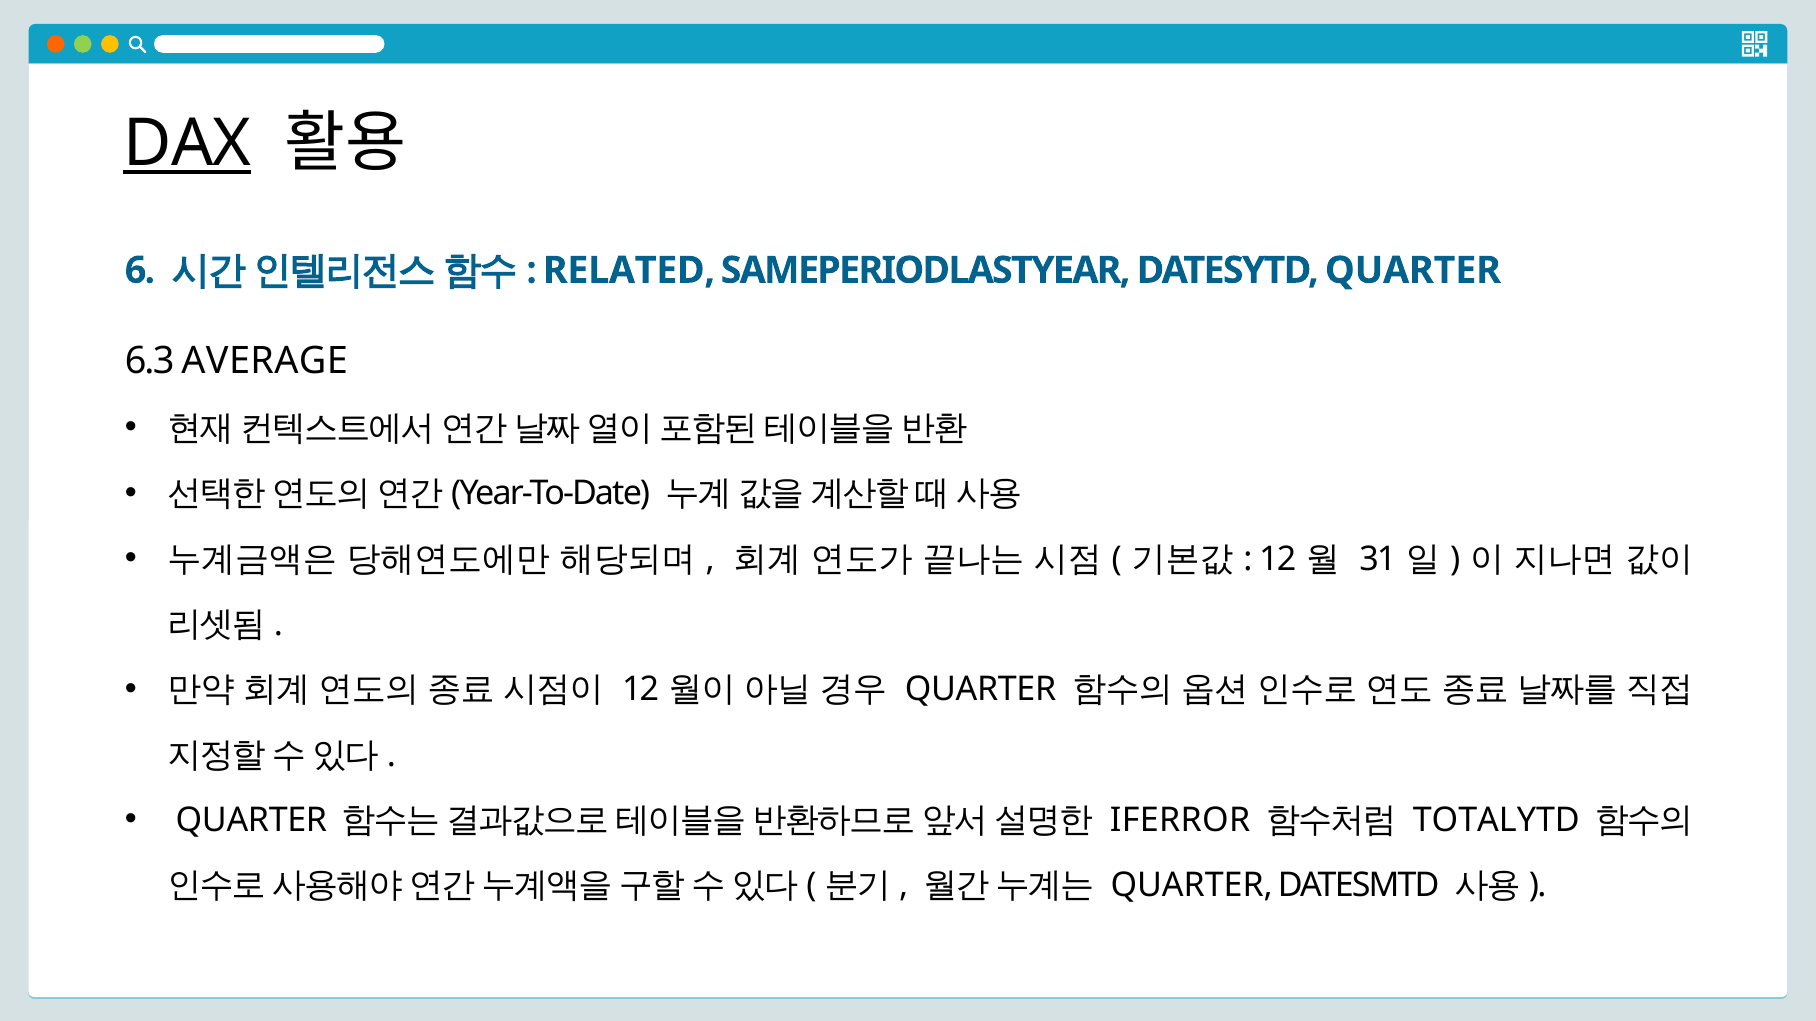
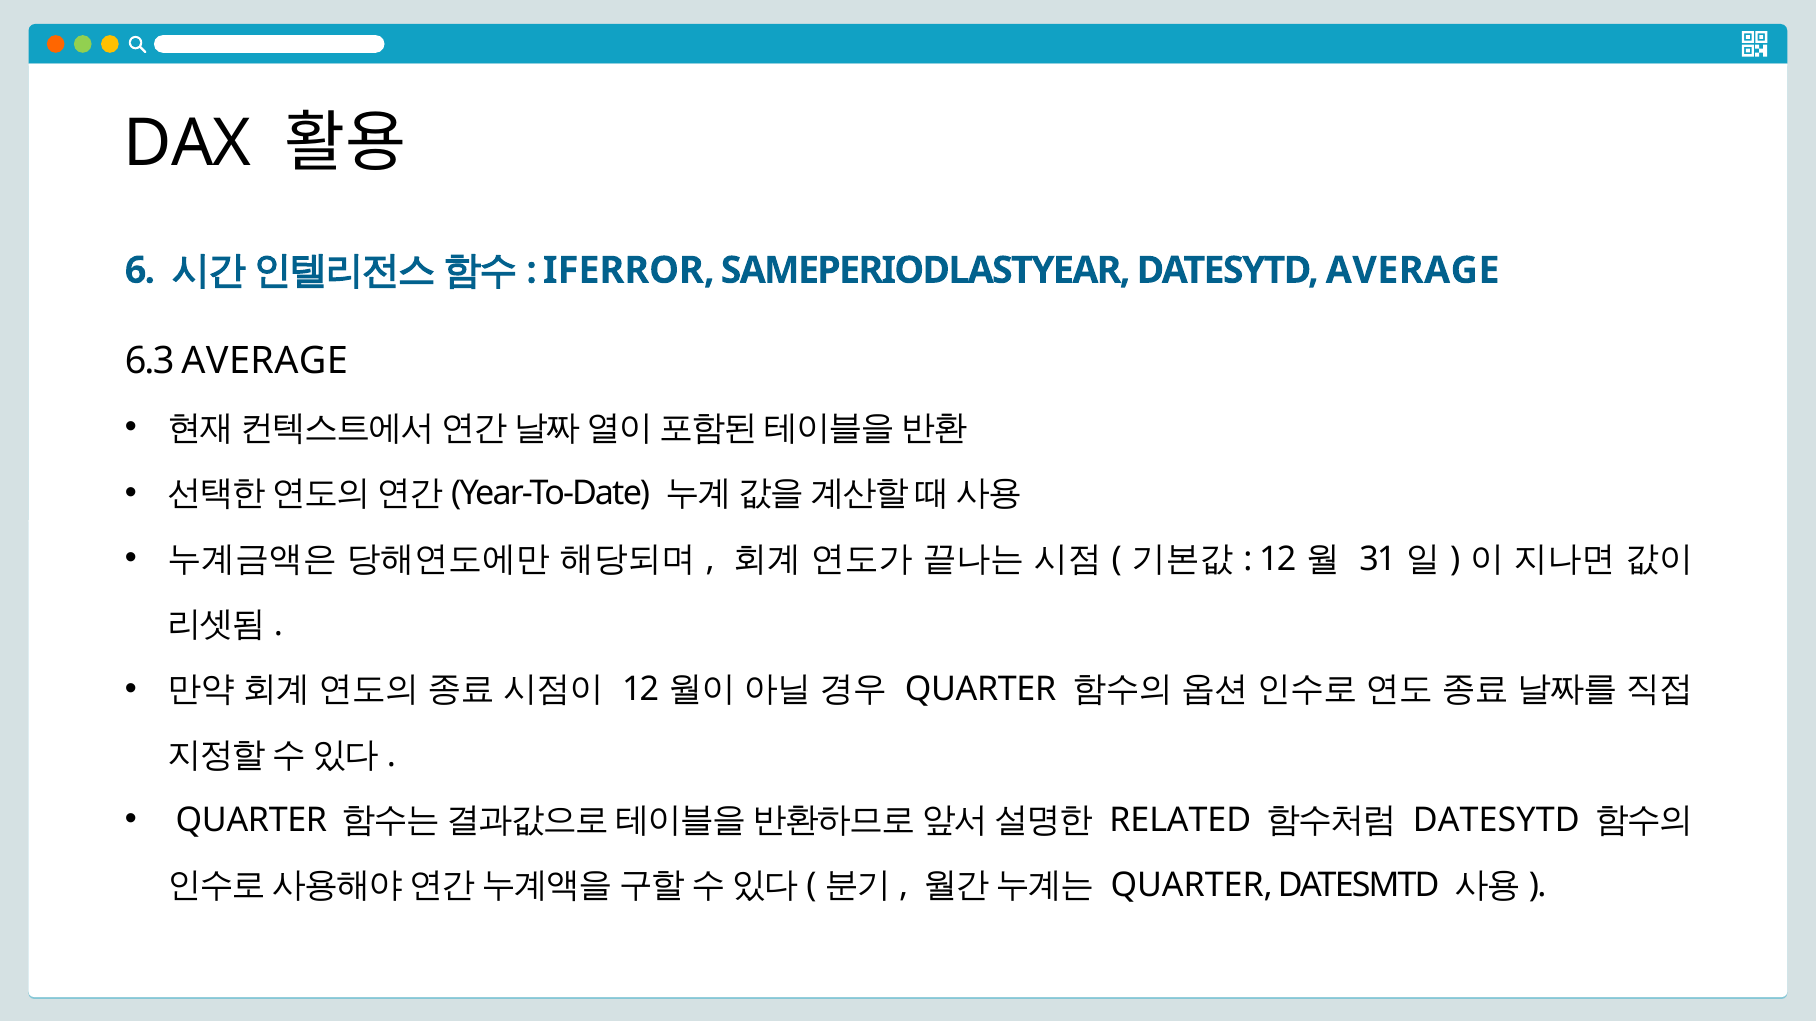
DAX underline: present -> none
RELATED: RELATED -> IFERROR
DATESYTD QUARTER: QUARTER -> AVERAGE
IFERROR: IFERROR -> RELATED
TOTALYTD at (1496, 821): TOTALYTD -> DATESYTD
